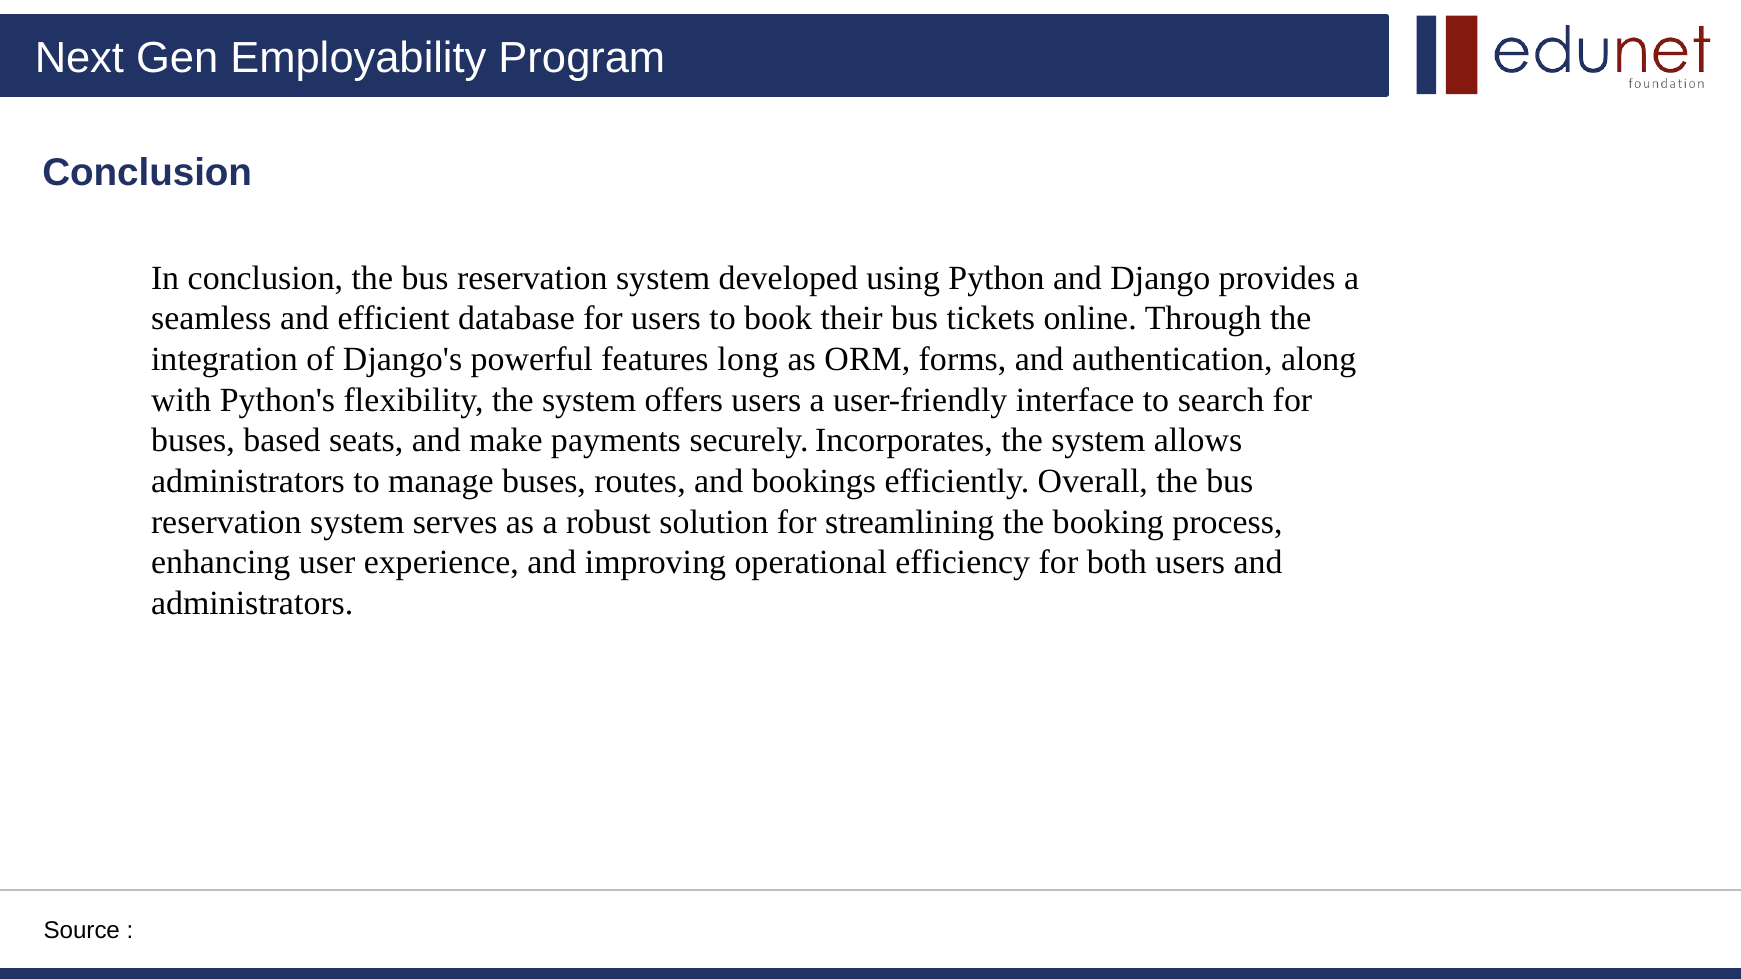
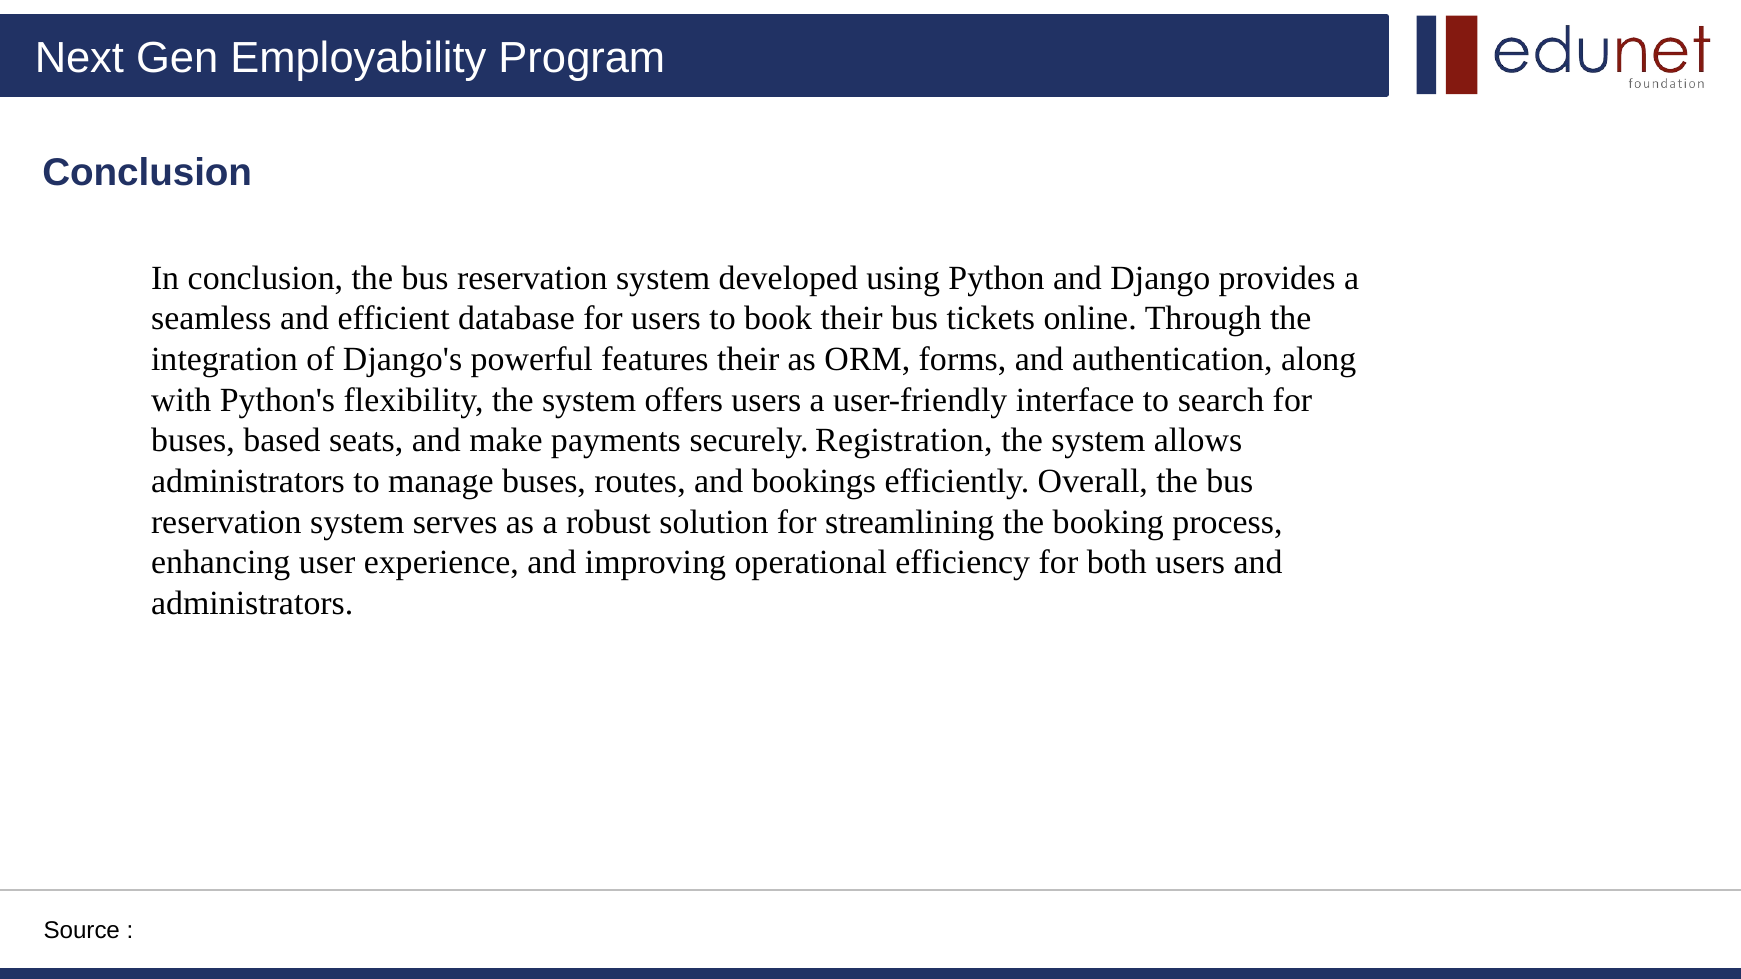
features long: long -> their
Incorporates: Incorporates -> Registration
